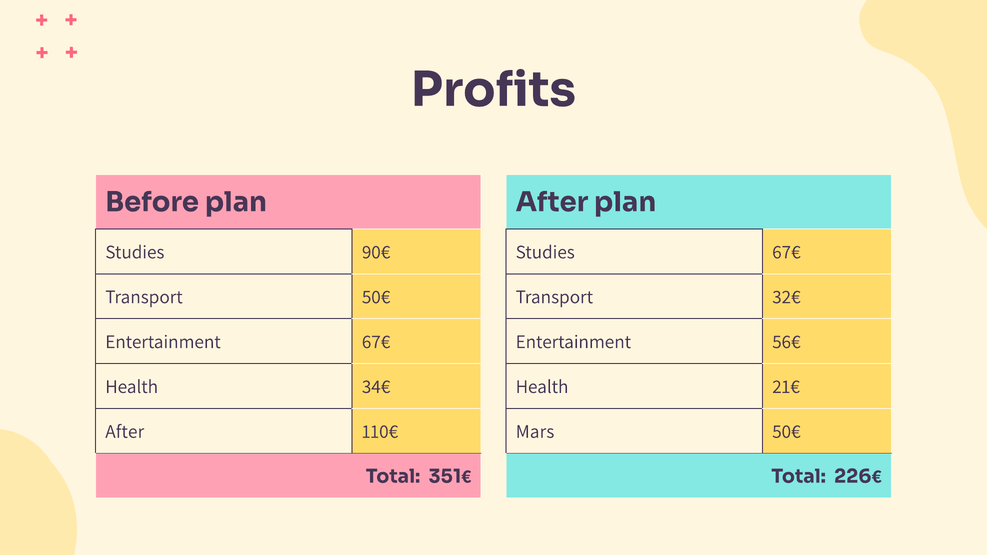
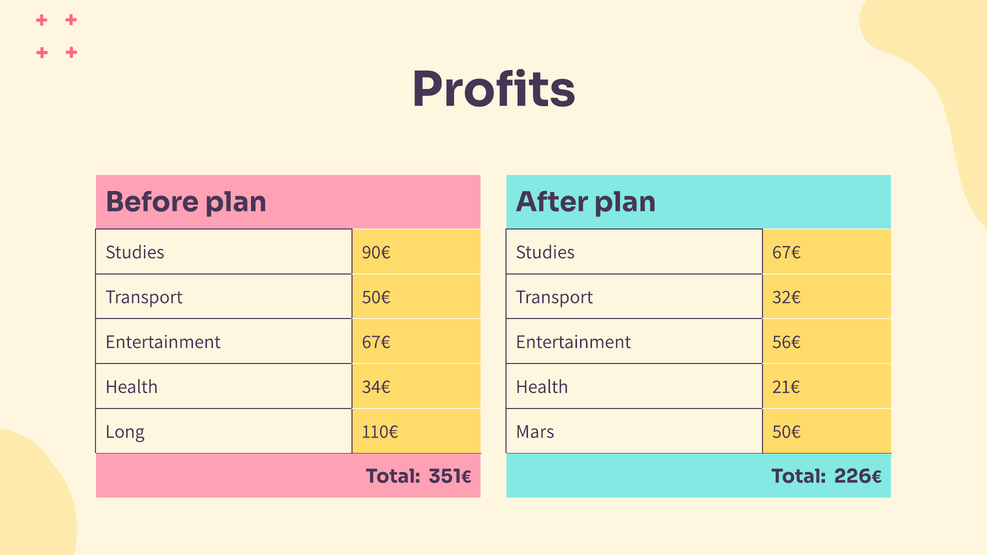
After at (125, 432): After -> Long
